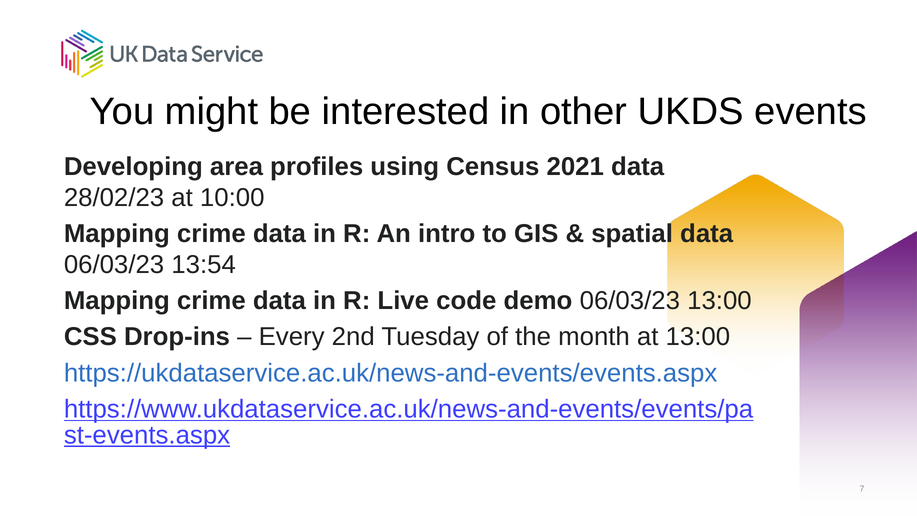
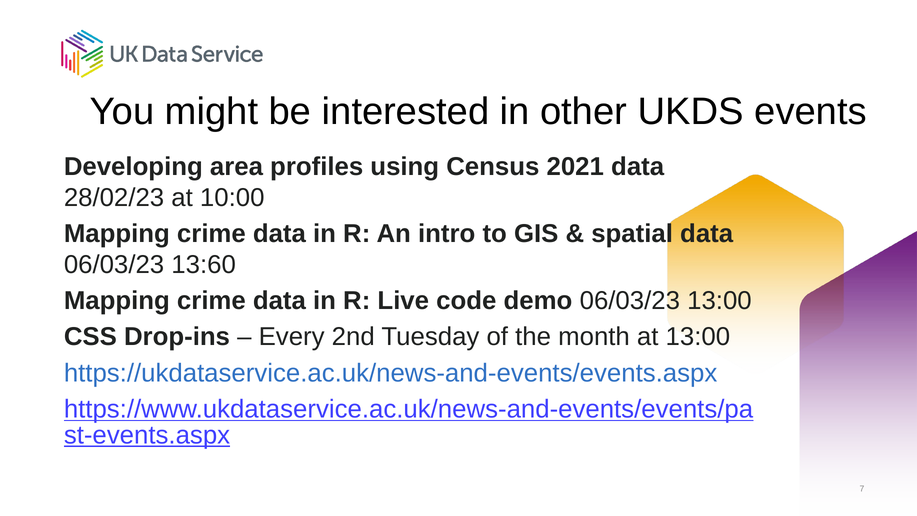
13:54: 13:54 -> 13:60
